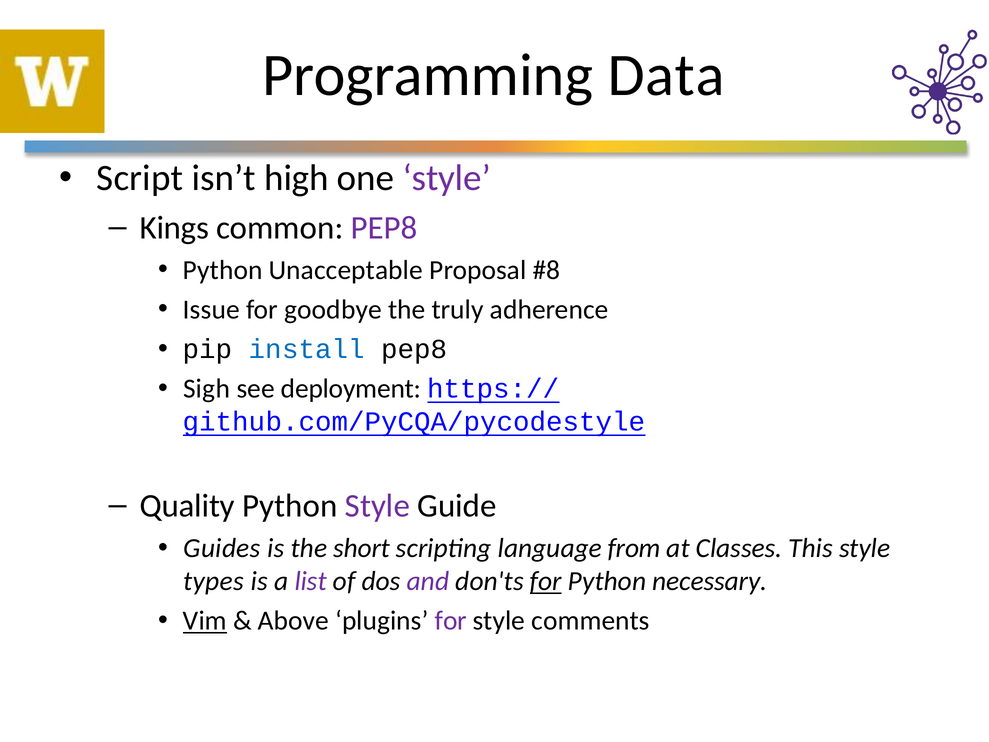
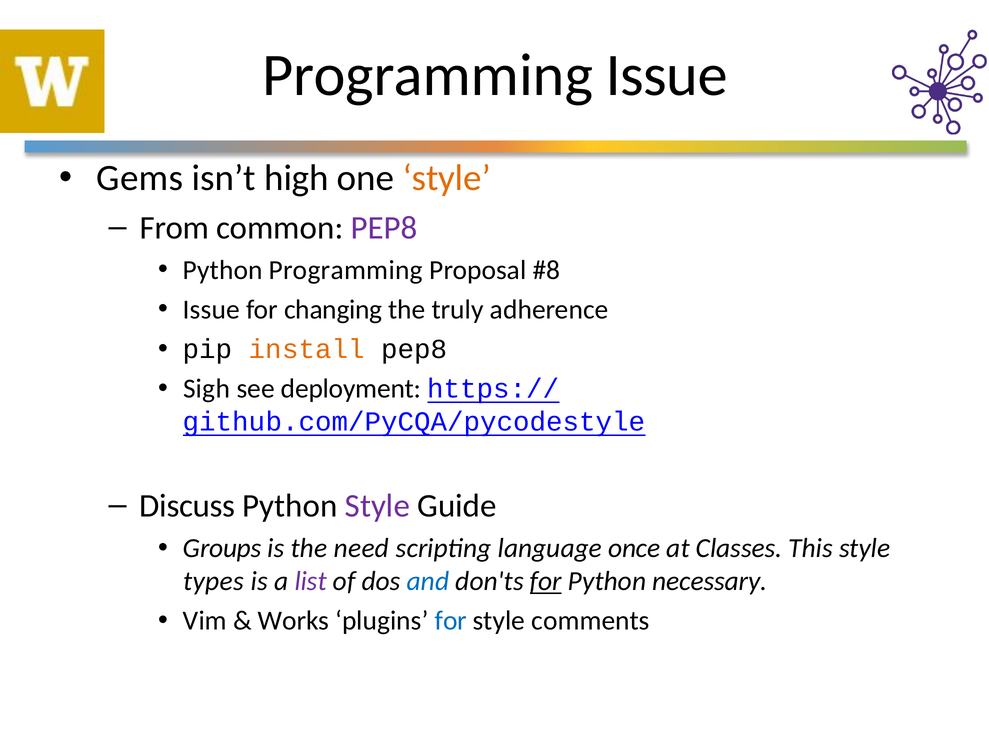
Programming Data: Data -> Issue
Script: Script -> Gems
style at (447, 178) colour: purple -> orange
Kings: Kings -> From
Python Unacceptable: Unacceptable -> Programming
goodbye: goodbye -> changing
install colour: blue -> orange
Quality: Quality -> Discuss
Guides: Guides -> Groups
short: short -> need
from: from -> once
and colour: purple -> blue
Vim underline: present -> none
Above: Above -> Works
for at (451, 621) colour: purple -> blue
